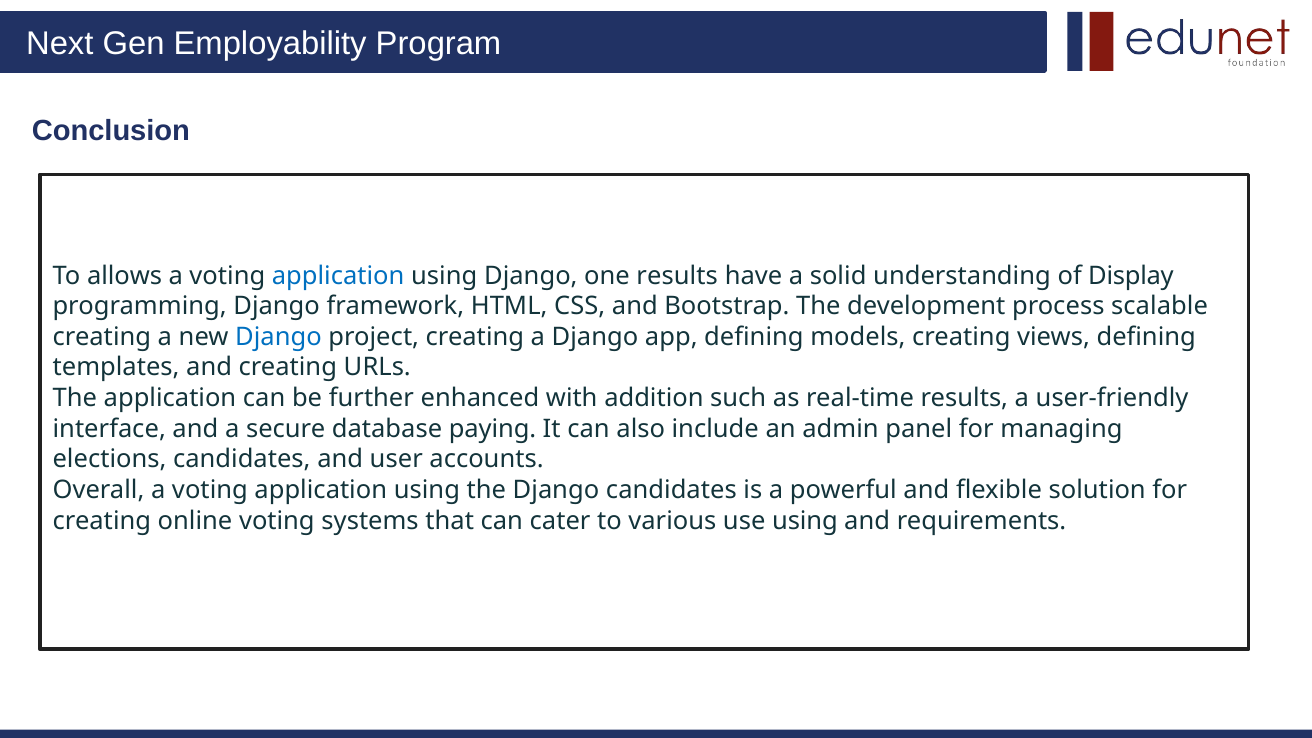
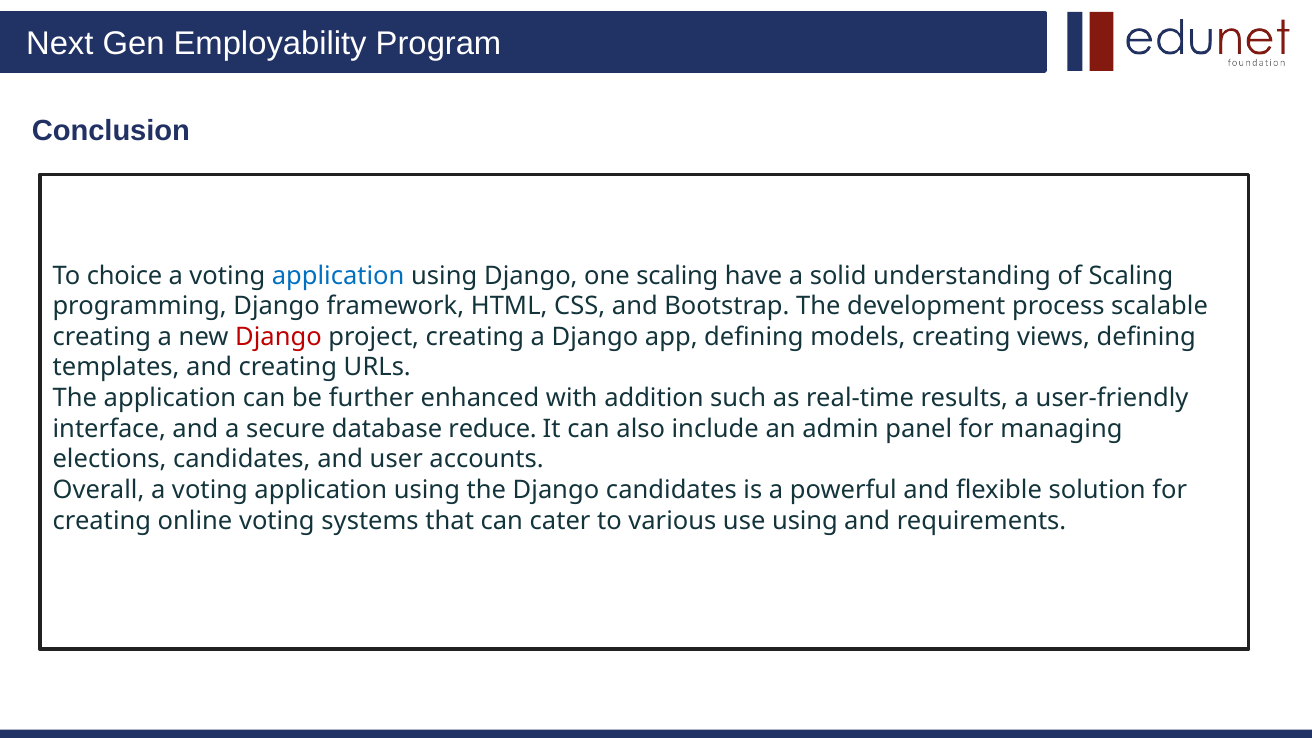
allows: allows -> choice
one results: results -> scaling
of Display: Display -> Scaling
Django at (278, 337) colour: blue -> red
paying: paying -> reduce
